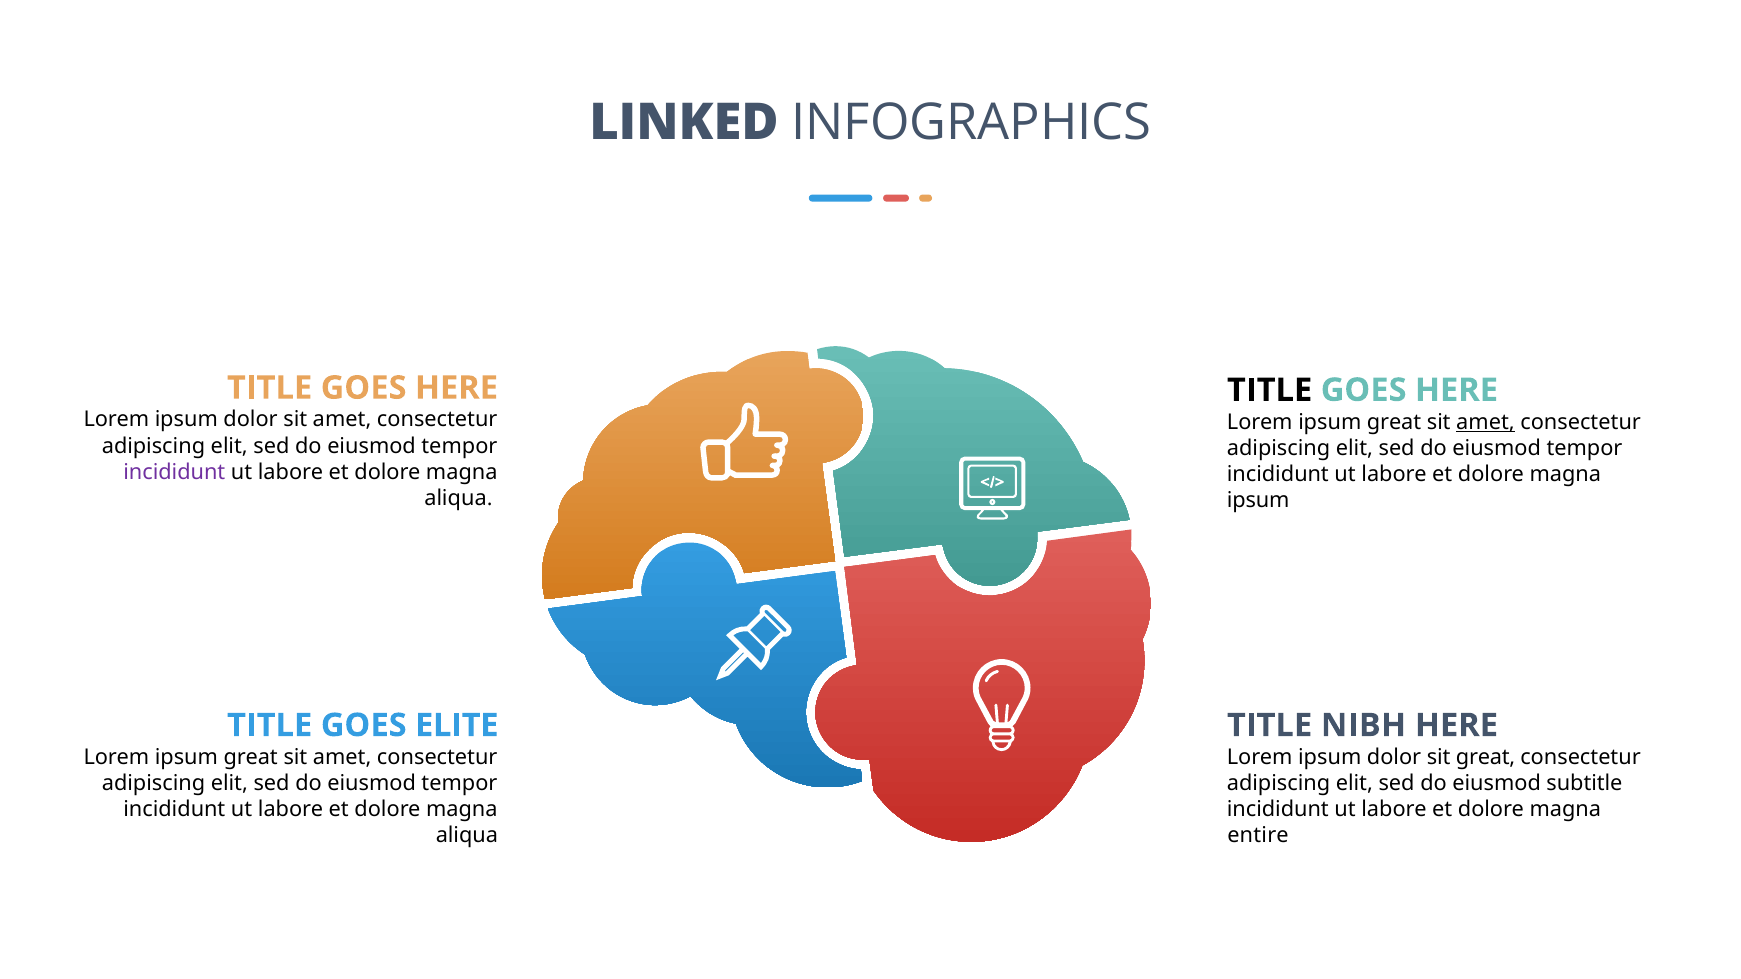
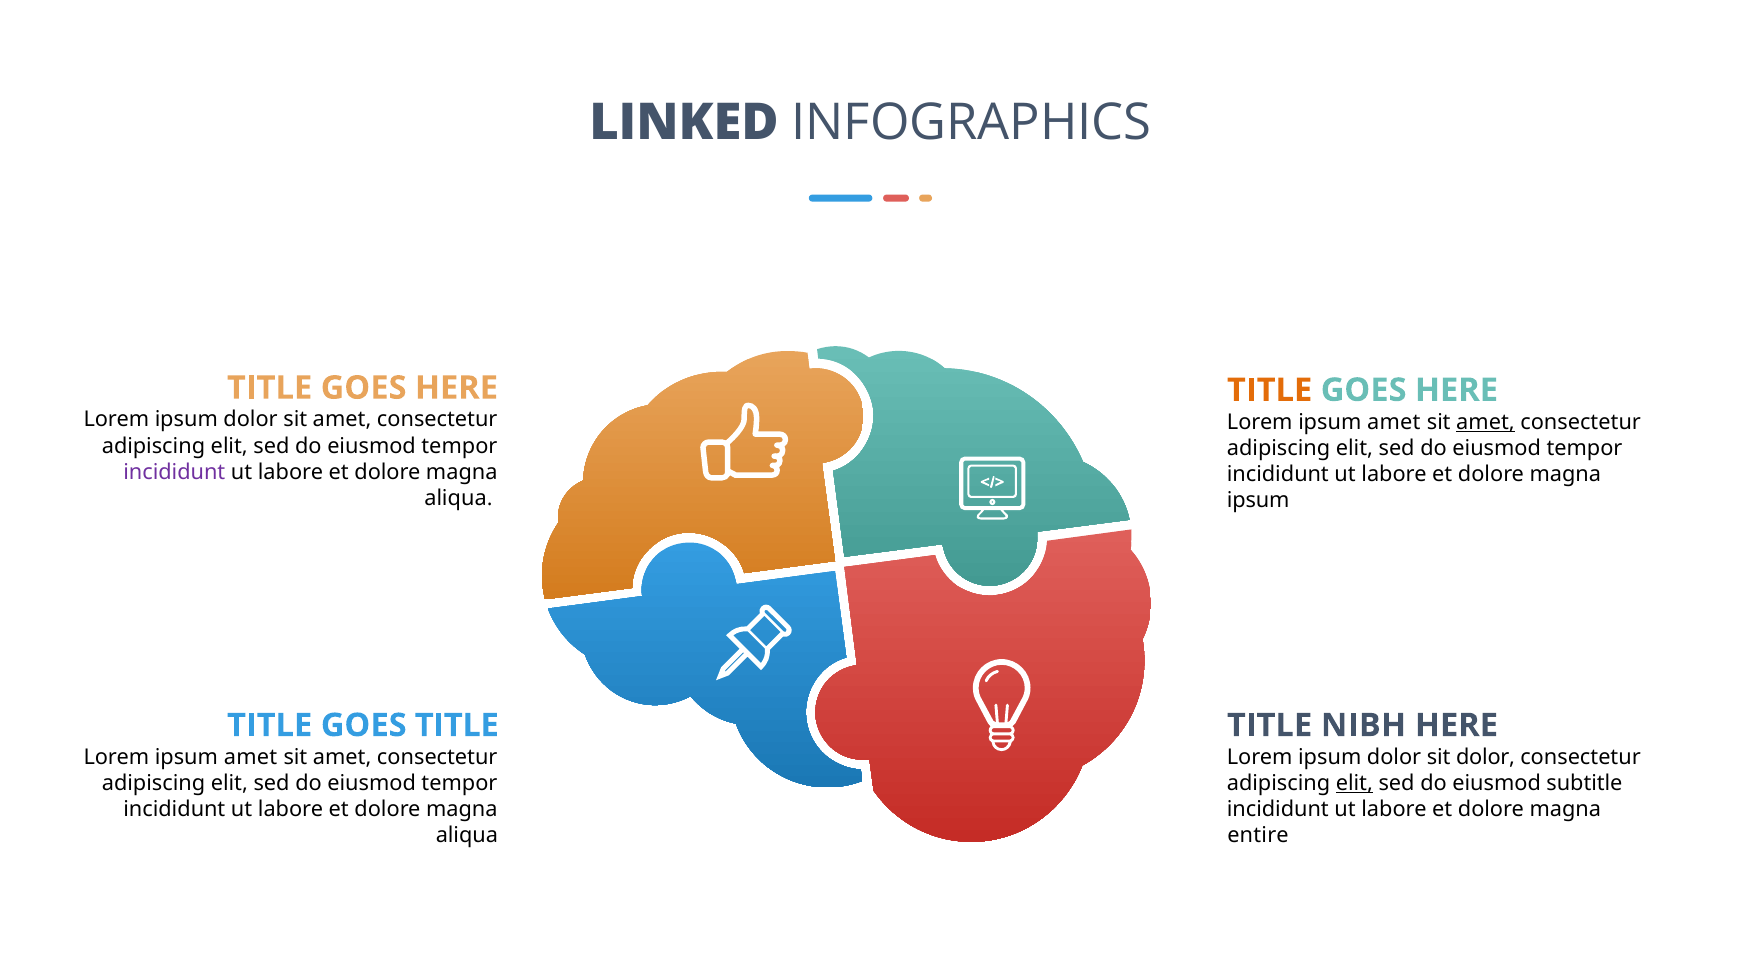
TITLE at (1270, 390) colour: black -> orange
great at (1394, 422): great -> amet
GOES ELITE: ELITE -> TITLE
great at (251, 757): great -> amet
sit great: great -> dolor
elit at (1354, 784) underline: none -> present
